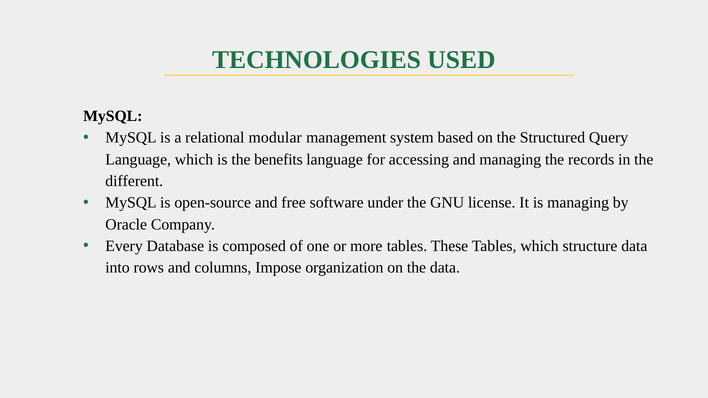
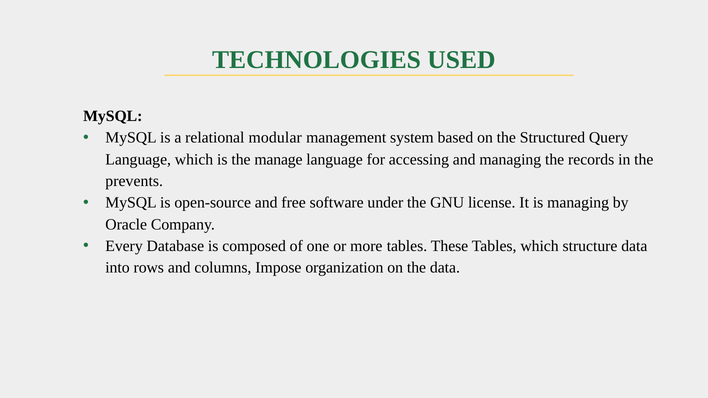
benefits: benefits -> manage
different: different -> prevents
